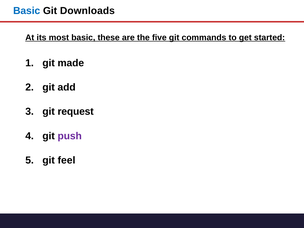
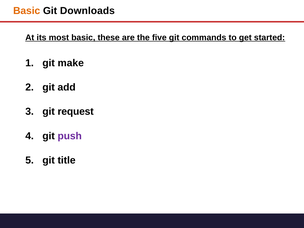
Basic at (27, 11) colour: blue -> orange
made: made -> make
feel: feel -> title
